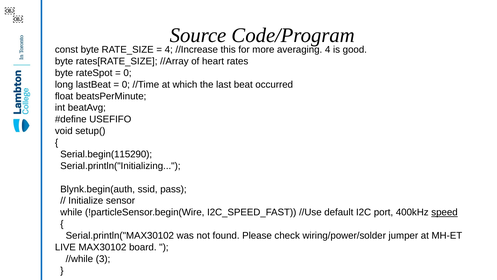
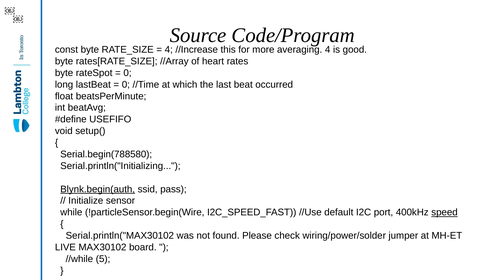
Serial.begin(115290: Serial.begin(115290 -> Serial.begin(788580
Blynk.begin(auth underline: none -> present
3: 3 -> 5
